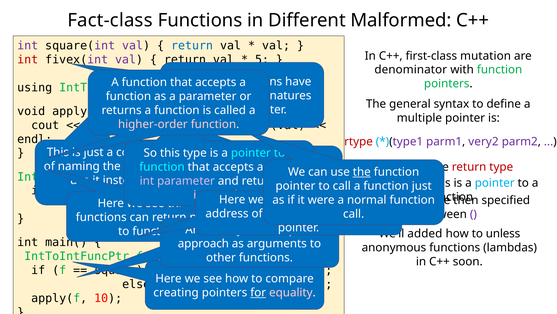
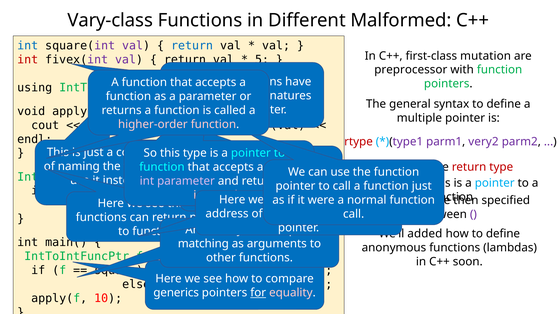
Fact-class: Fact-class -> Vary-class
int at (28, 46) colour: purple -> blue
denominator: denominator -> preprocessor
the at (362, 172) underline: present -> none
how to unless: unless -> define
approach at (203, 243): approach -> matching
creating: creating -> generics
